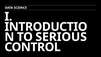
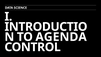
SERIOUS: SERIOUS -> AGENDA
